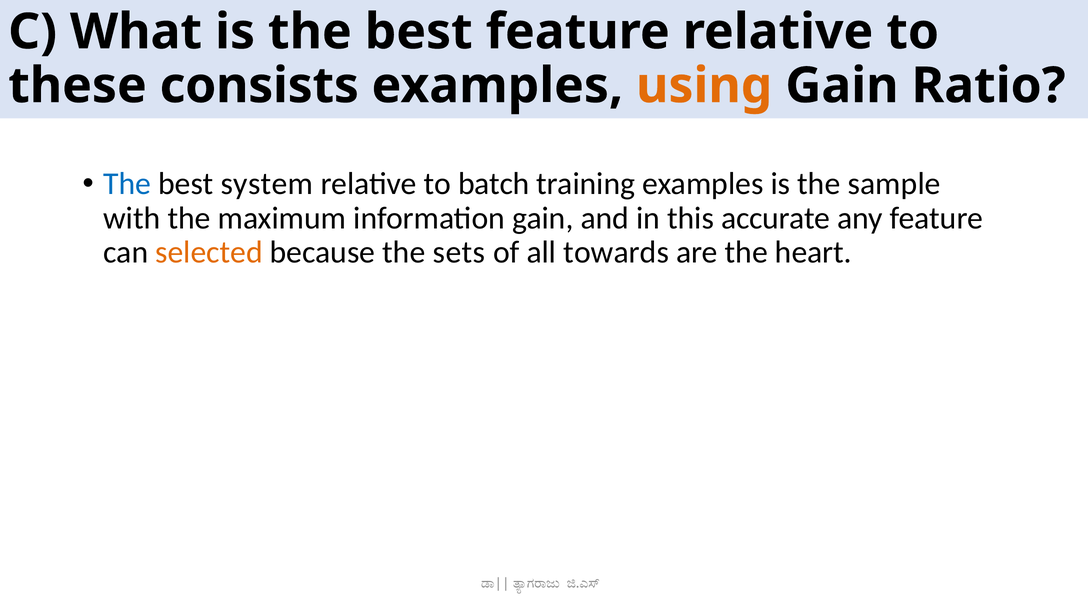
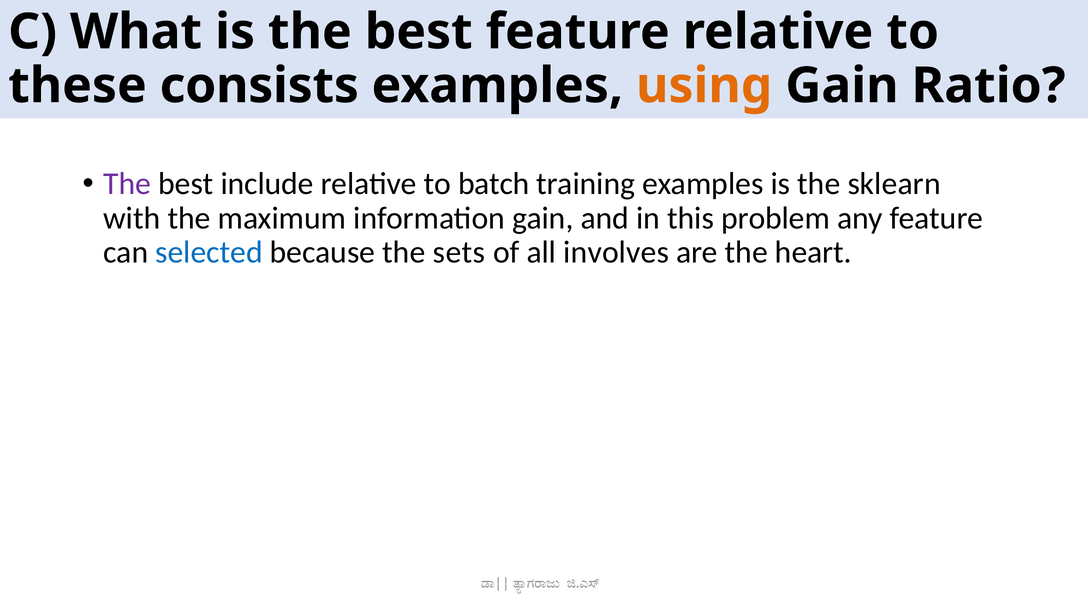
The at (127, 184) colour: blue -> purple
system: system -> include
sample: sample -> sklearn
accurate: accurate -> problem
selected colour: orange -> blue
towards: towards -> involves
